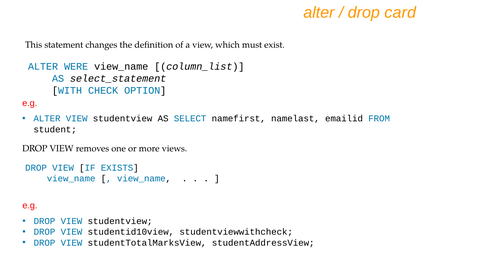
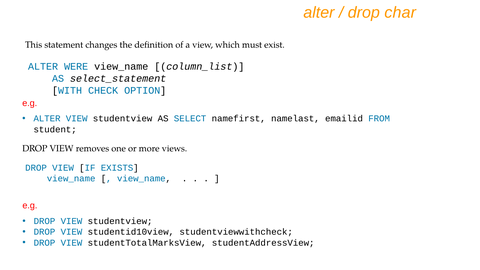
card: card -> char
